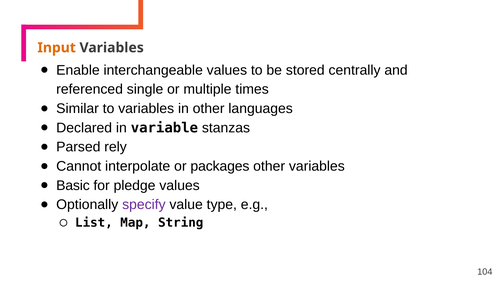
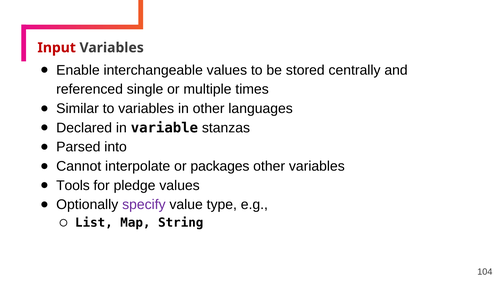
Input colour: orange -> red
rely: rely -> into
Basic: Basic -> Tools
